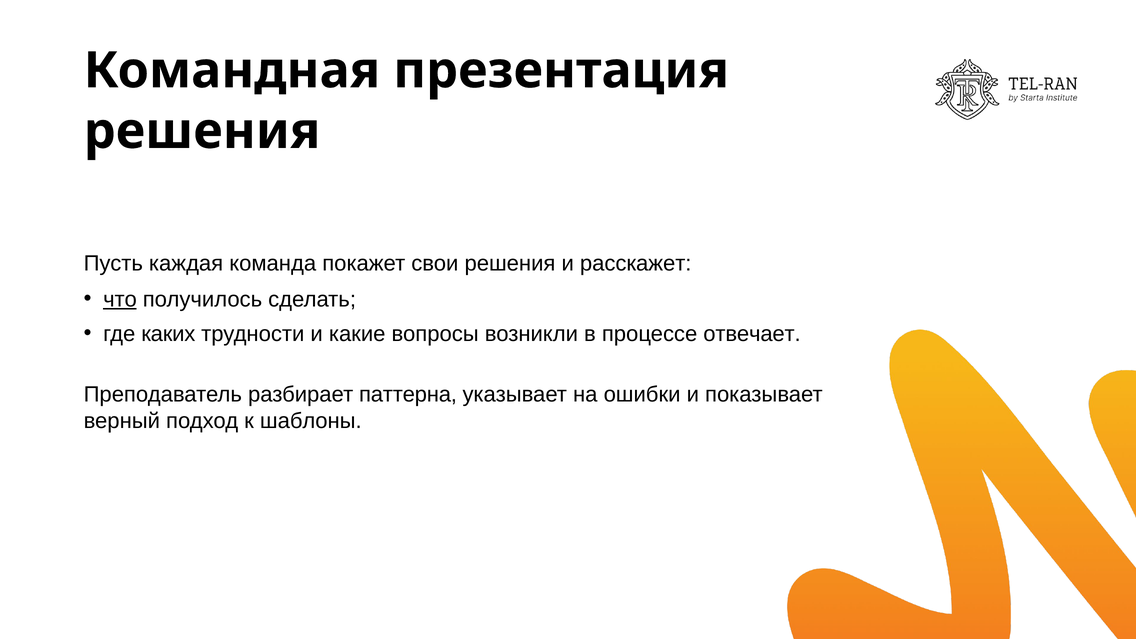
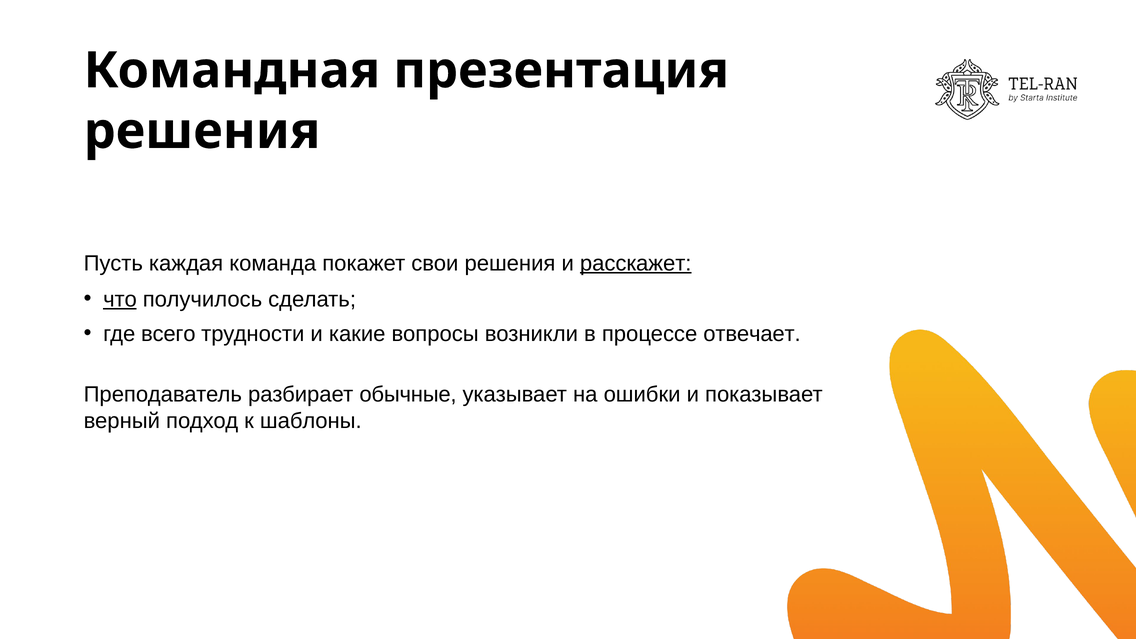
расскажет underline: none -> present
каких: каких -> всего
паттерна: паттерна -> обычные
